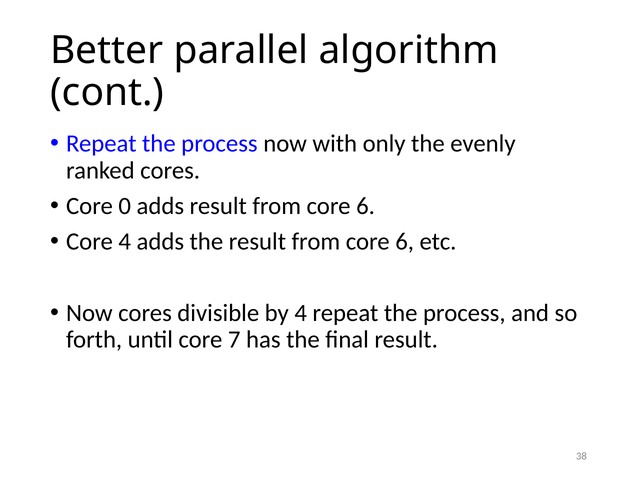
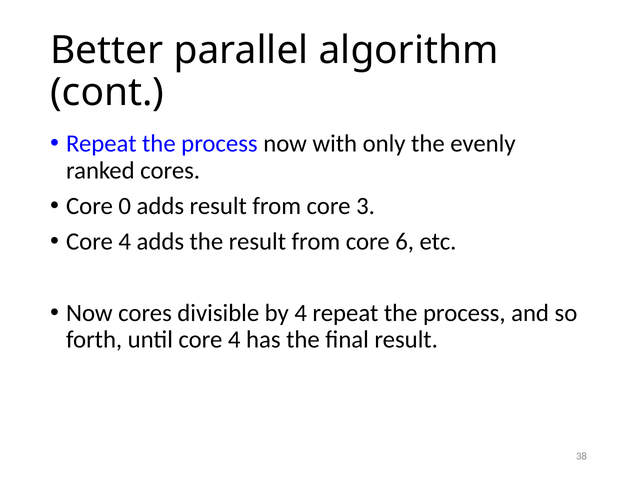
6 at (366, 206): 6 -> 3
until core 7: 7 -> 4
